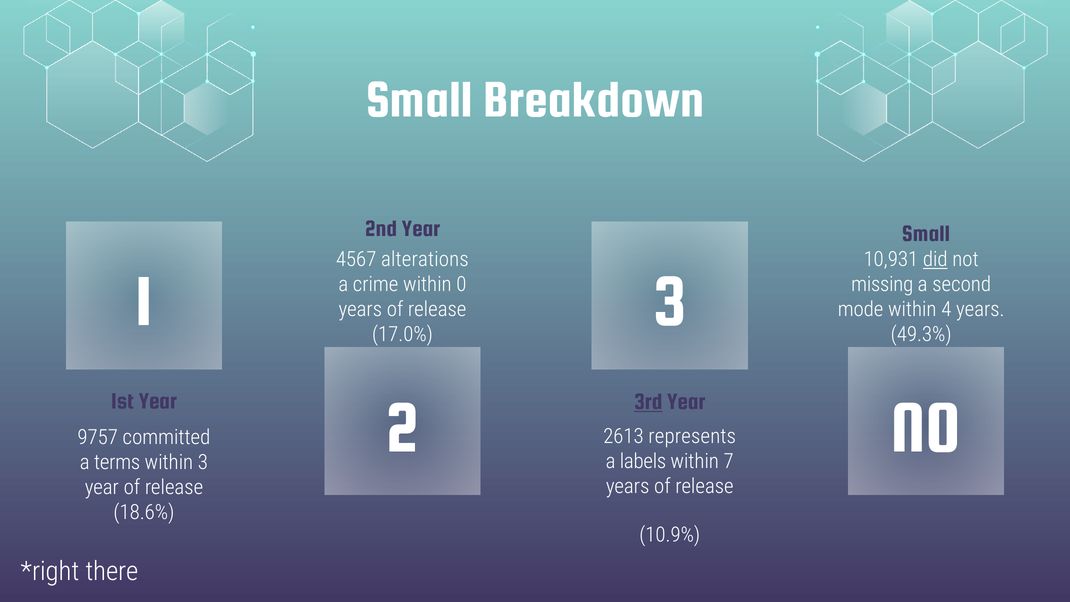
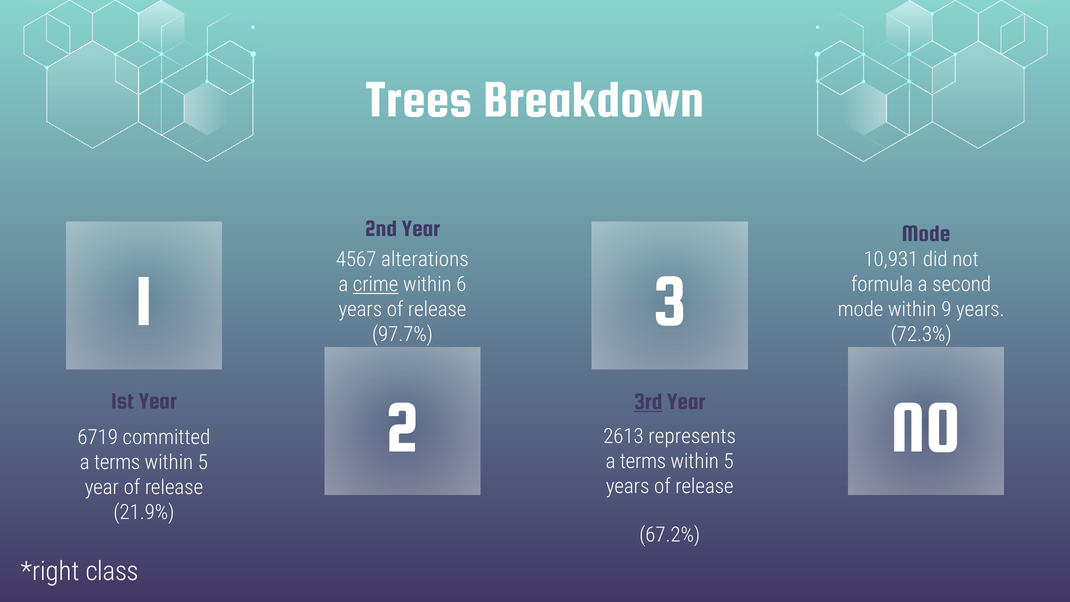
Small at (419, 99): Small -> Trees
Small at (926, 233): Small -> Mode
did underline: present -> none
crime underline: none -> present
0: 0 -> 6
missing: missing -> formula
4: 4 -> 9
17.0%: 17.0% -> 97.7%
49.3%: 49.3% -> 72.3%
9757: 9757 -> 6719
labels at (643, 461): labels -> terms
7 at (729, 461): 7 -> 5
3 at (203, 462): 3 -> 5
18.6%: 18.6% -> 21.9%
10.9%: 10.9% -> 67.2%
there: there -> class
